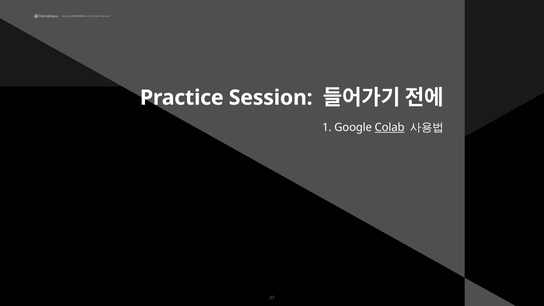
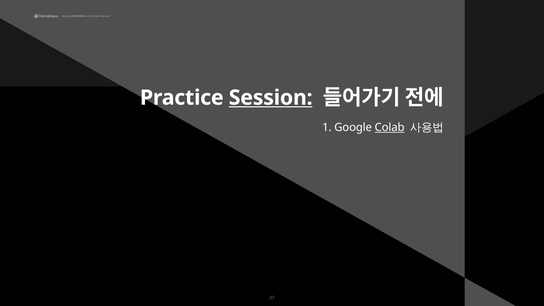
Session underline: none -> present
